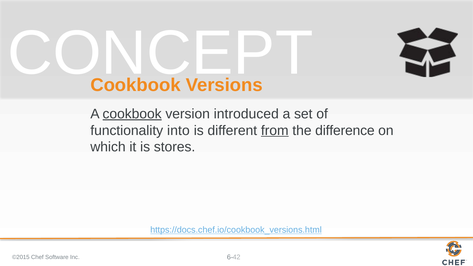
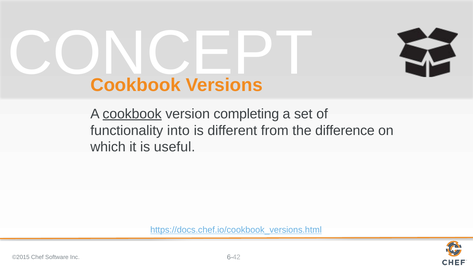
introduced: introduced -> completing
from underline: present -> none
stores: stores -> useful
